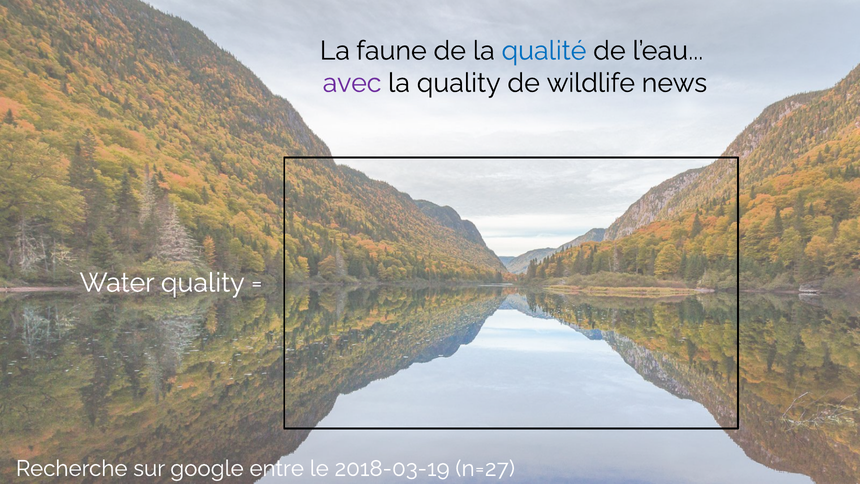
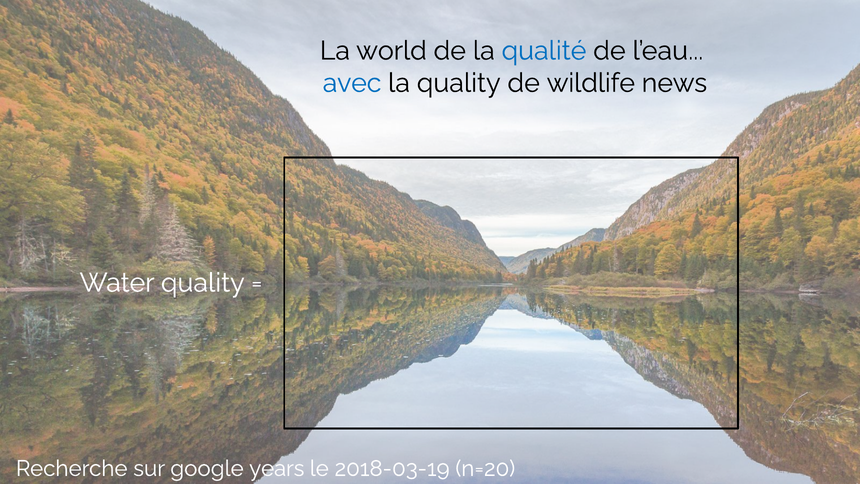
faune: faune -> world
avec colour: purple -> blue
entre: entre -> years
n=27: n=27 -> n=20
